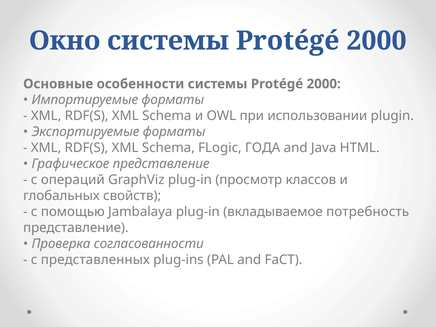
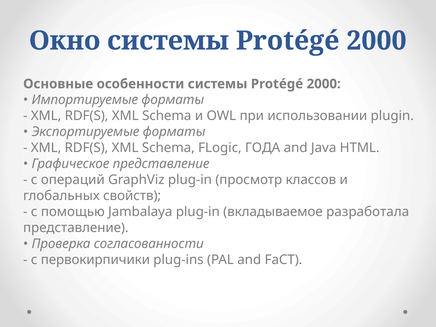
потребность: потребность -> разработала
представленных: представленных -> первокирпичики
